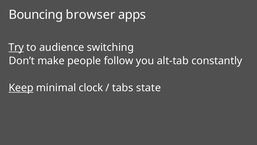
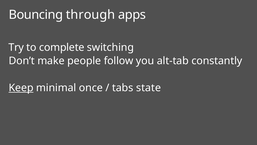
browser: browser -> through
Try underline: present -> none
audience: audience -> complete
clock: clock -> once
